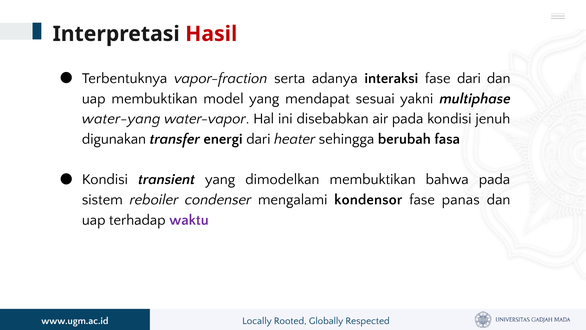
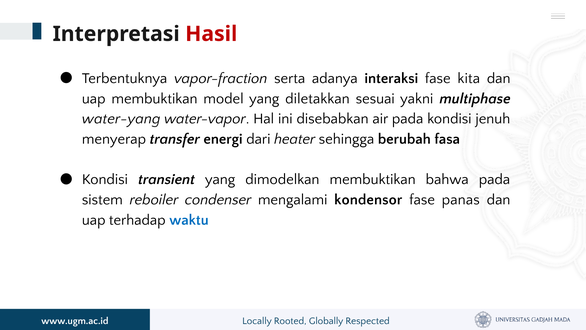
fase dari: dari -> kita
mendapat: mendapat -> diletakkan
digunakan: digunakan -> menyerap
waktu colour: purple -> blue
